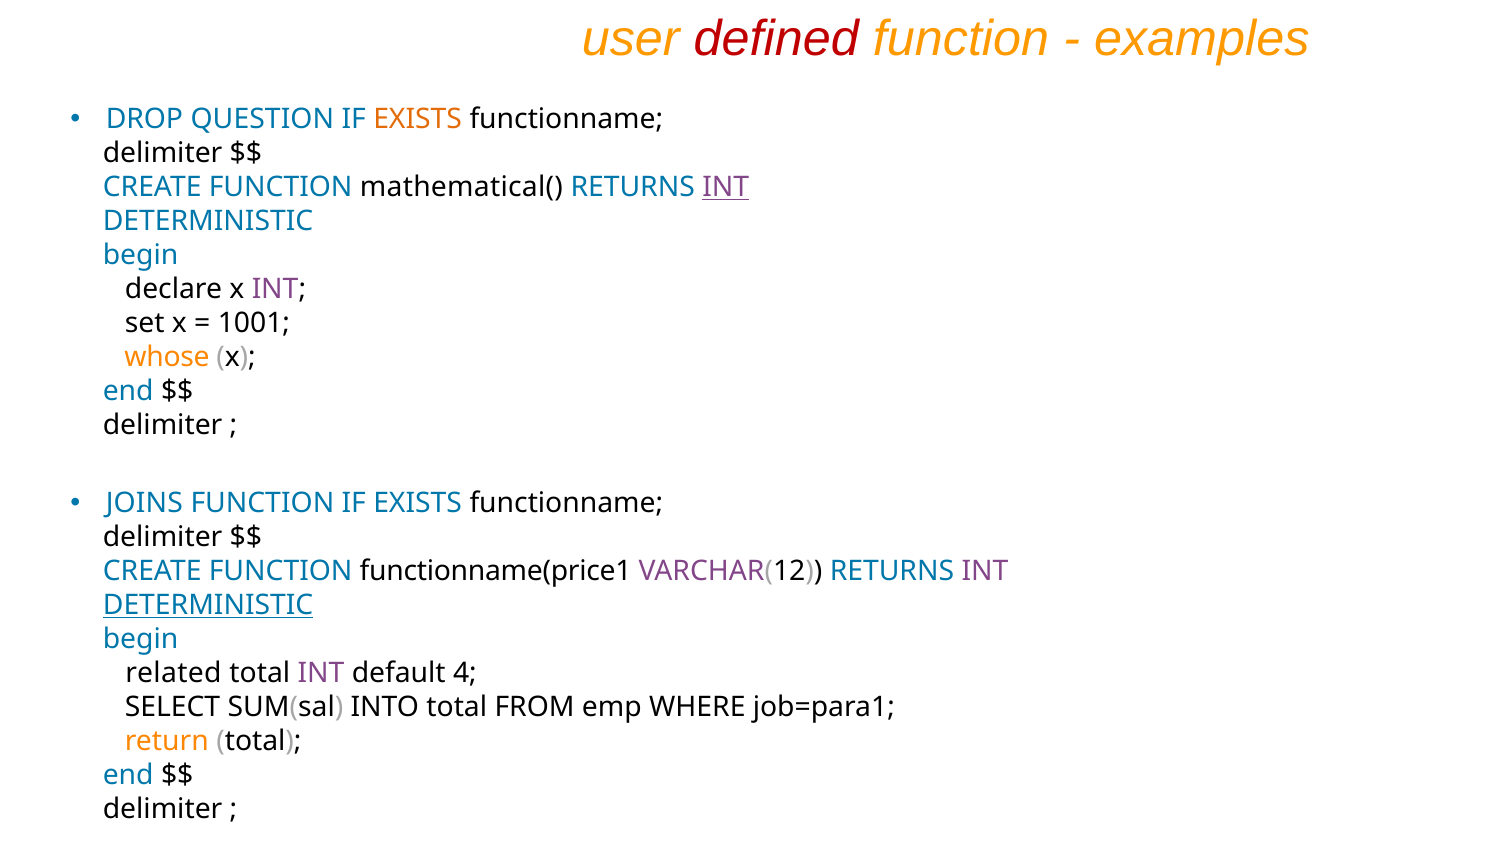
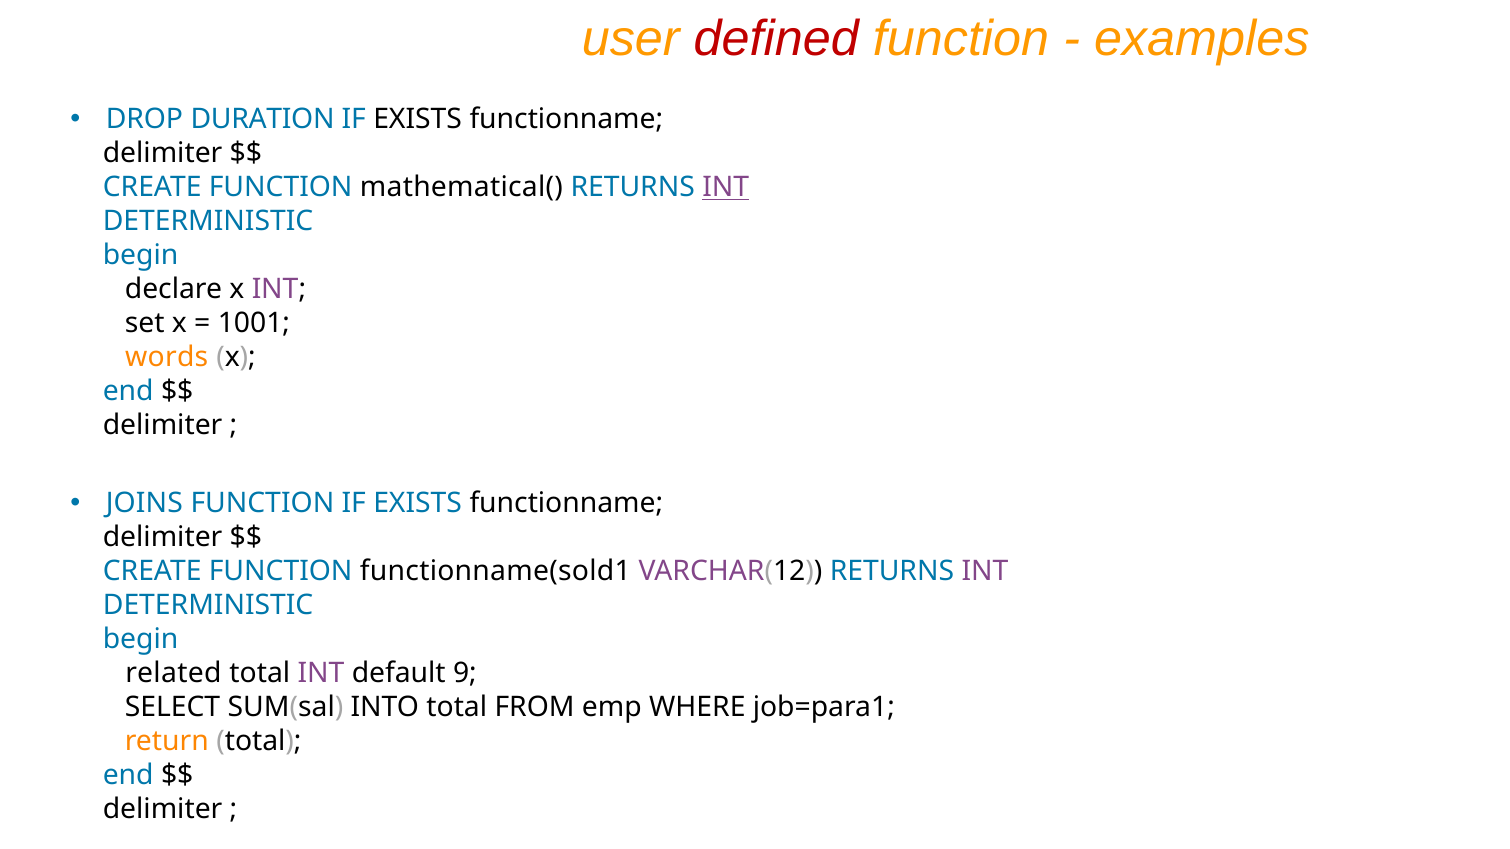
QUESTION: QUESTION -> DURATION
EXISTS at (418, 120) colour: orange -> black
whose: whose -> words
functionname(price1: functionname(price1 -> functionname(sold1
DETERMINISTIC at (208, 605) underline: present -> none
4: 4 -> 9
